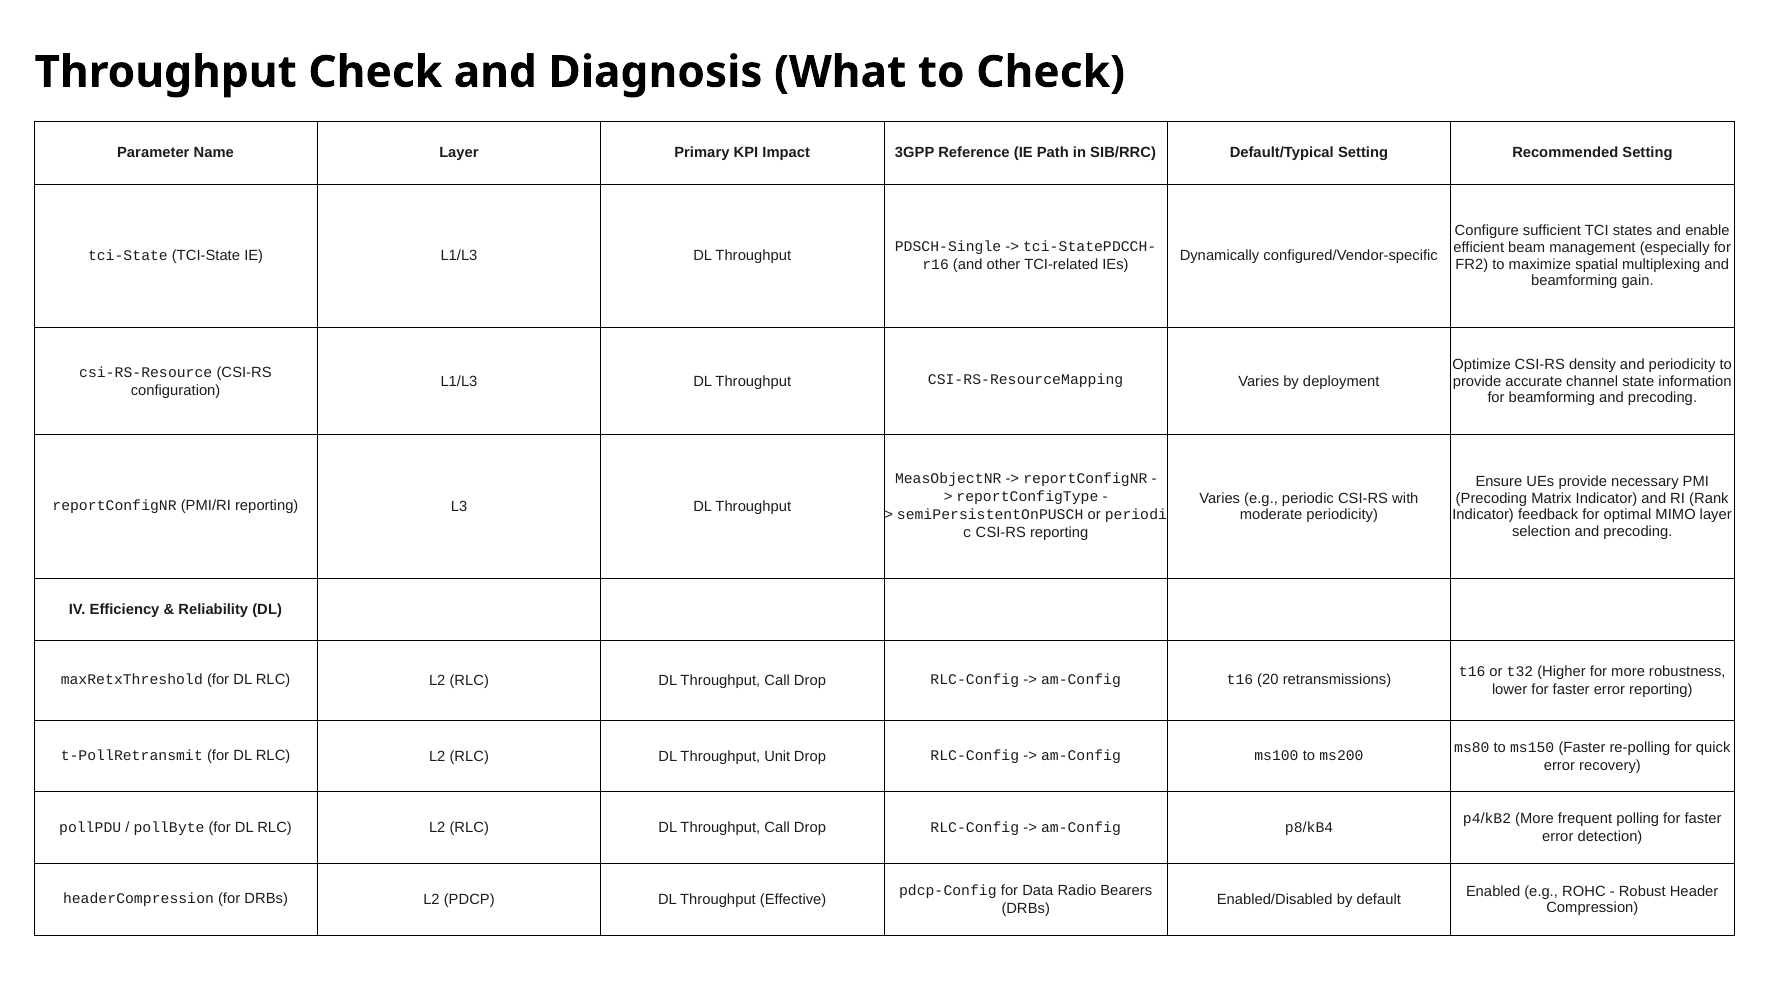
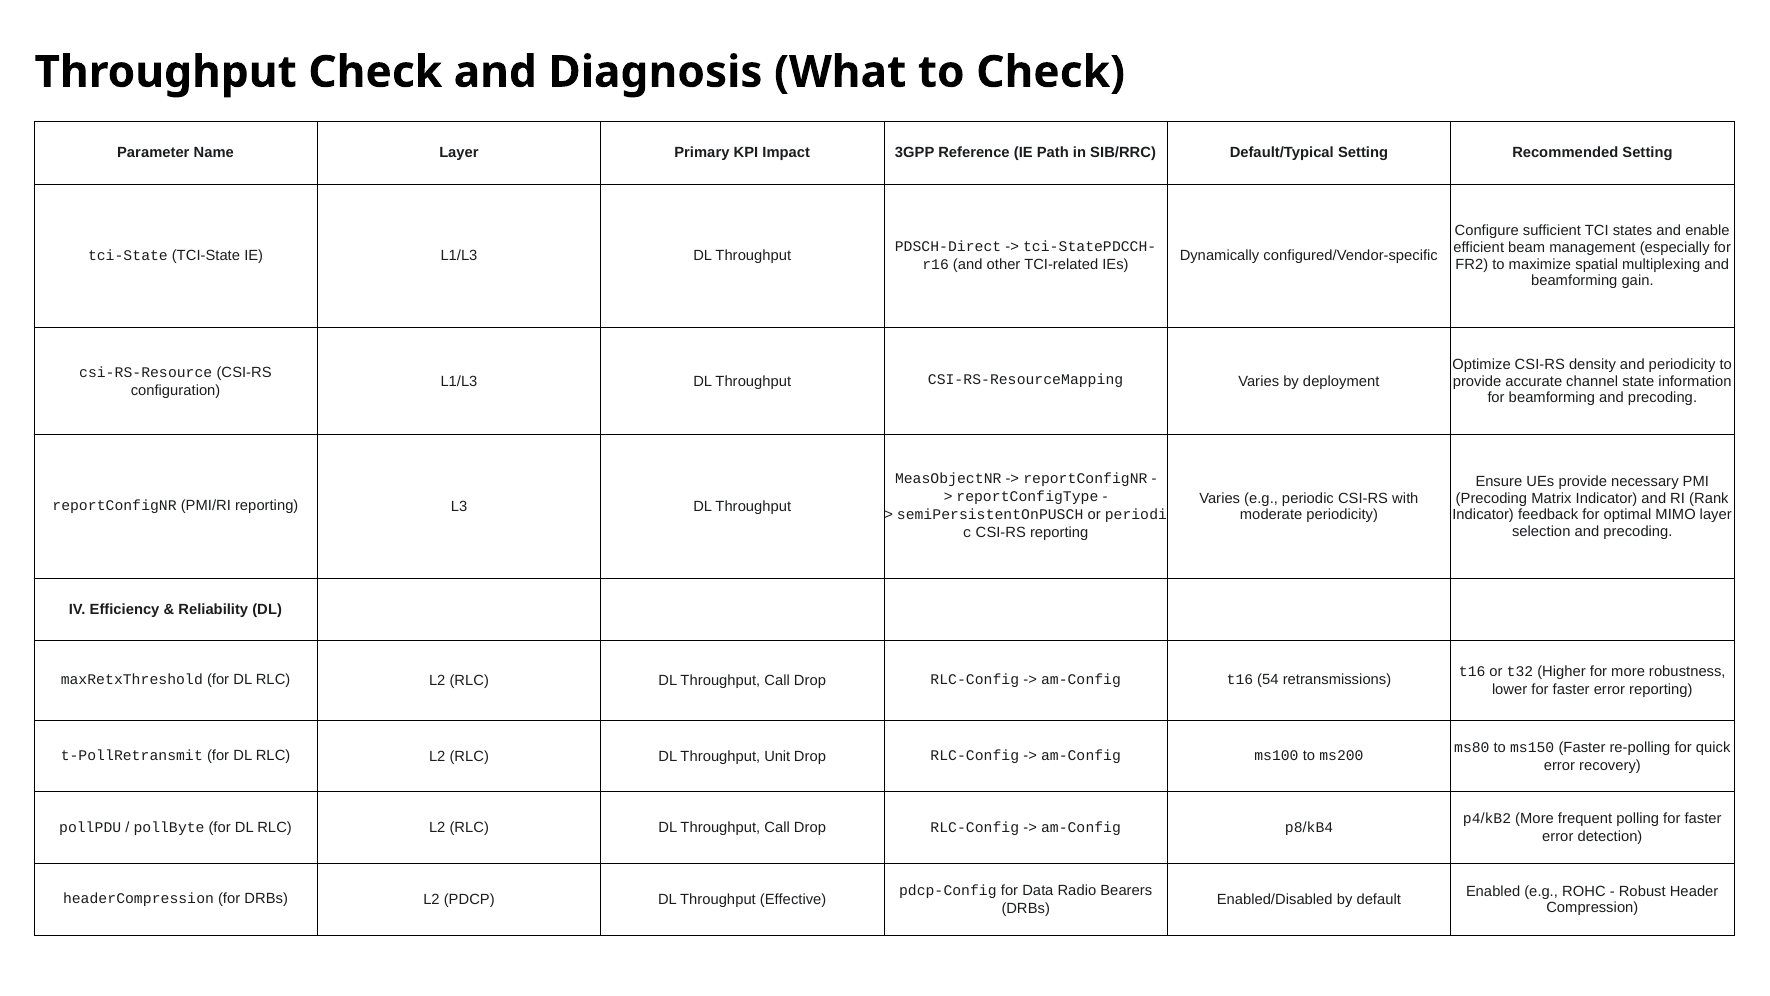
PDSCH-Single: PDSCH-Single -> PDSCH-Direct
20: 20 -> 54
